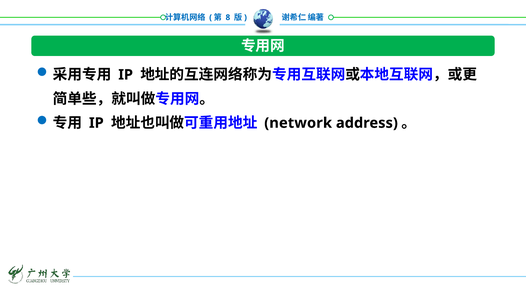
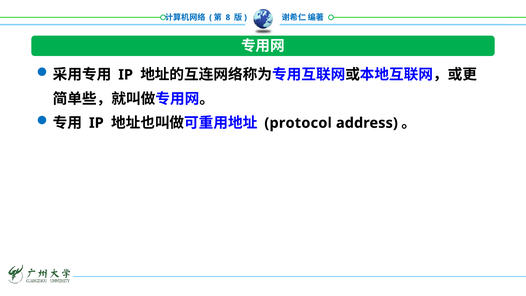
network: network -> protocol
